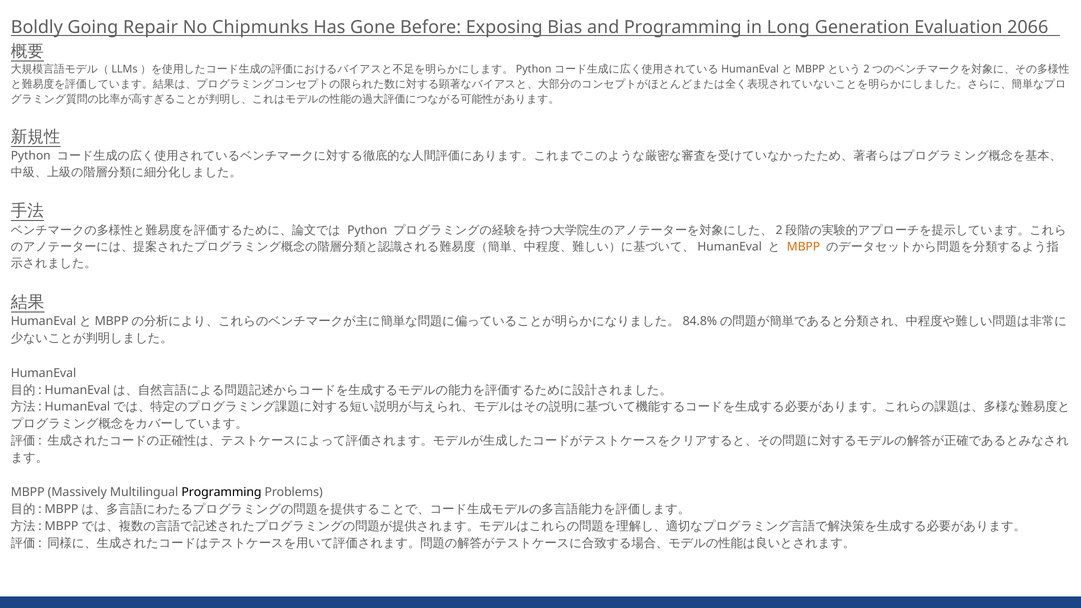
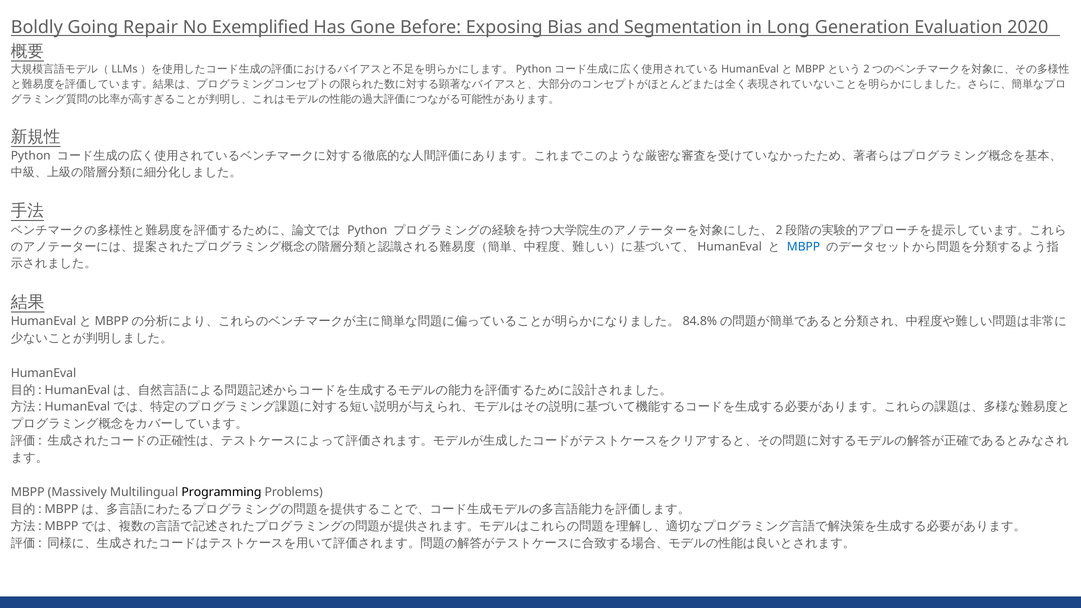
Chipmunks: Chipmunks -> Exemplified
and Programming: Programming -> Segmentation
2066: 2066 -> 2020
MBPP at (803, 247) colour: orange -> blue
